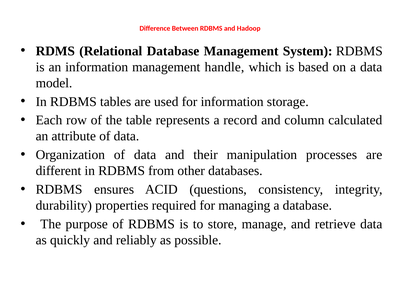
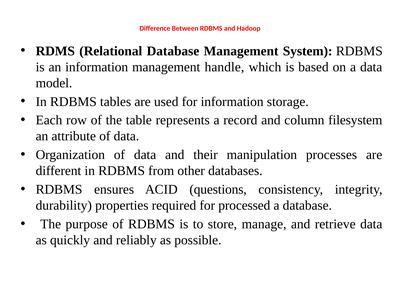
calculated: calculated -> filesystem
managing: managing -> processed
